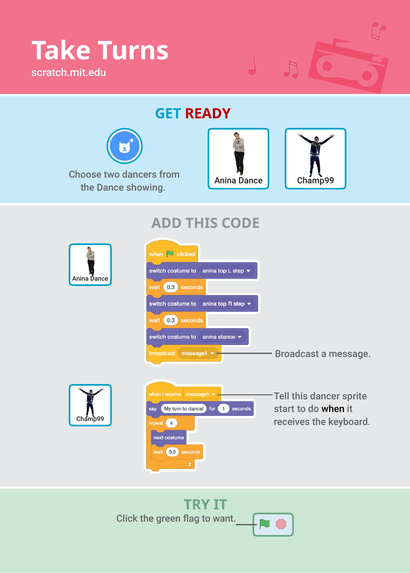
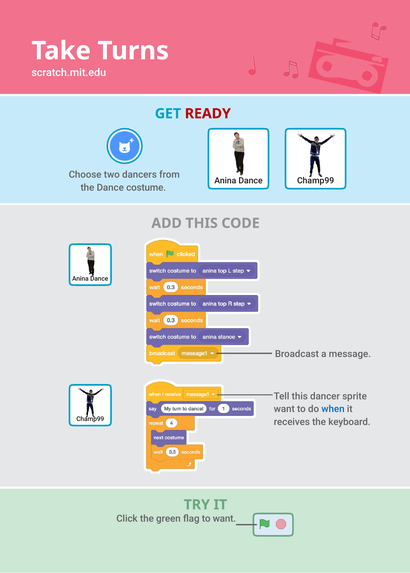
showing: showing -> costume
start at (284, 410): start -> want
when colour: black -> blue
